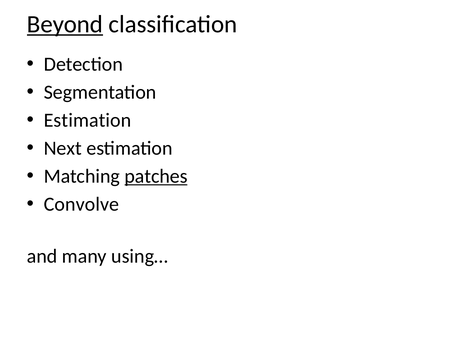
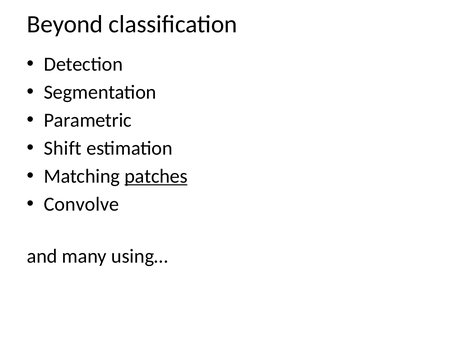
Beyond underline: present -> none
Estimation at (88, 120): Estimation -> Parametric
Next: Next -> Shift
